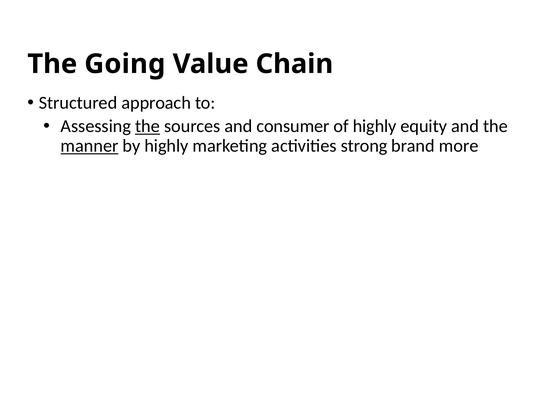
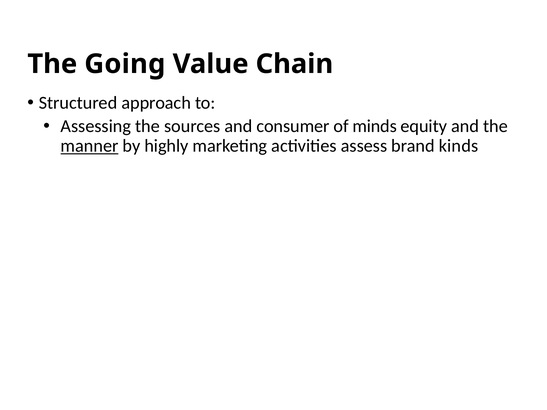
the at (148, 126) underline: present -> none
of highly: highly -> minds
strong: strong -> assess
more: more -> kinds
